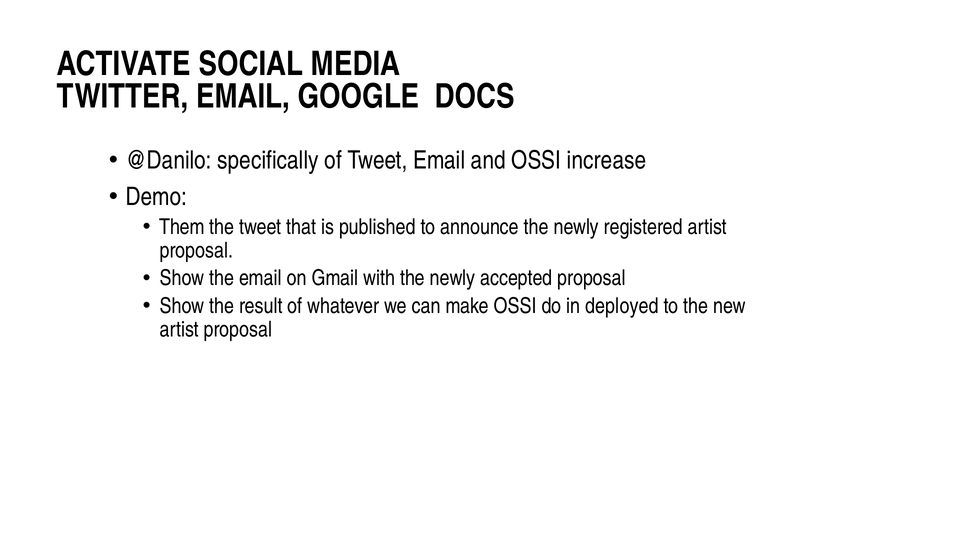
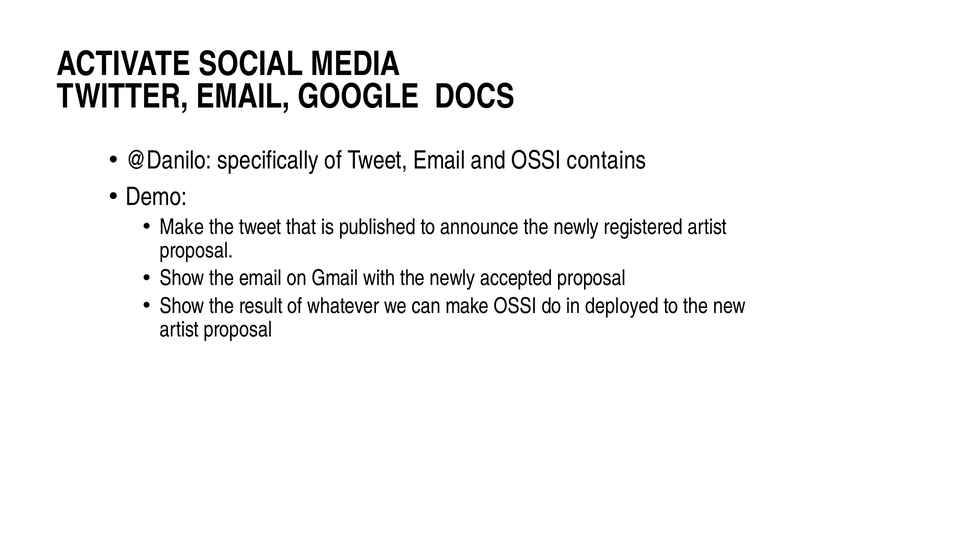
increase: increase -> contains
Them at (182, 227): Them -> Make
